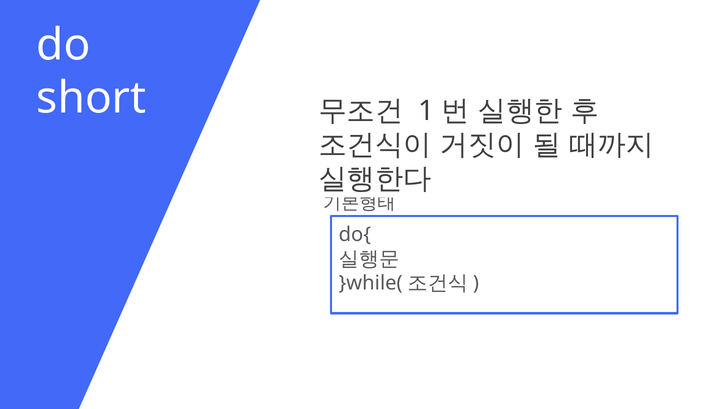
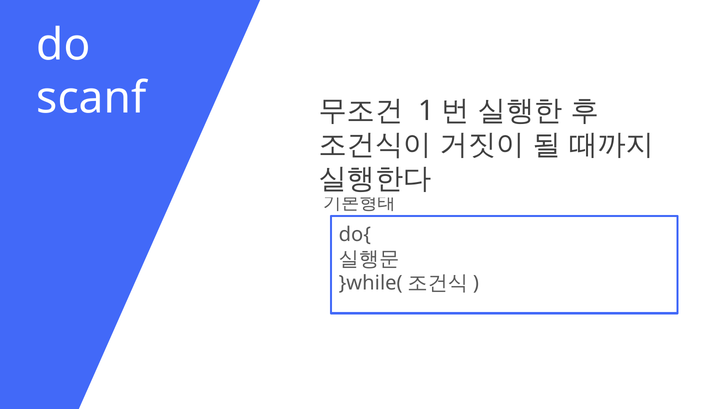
short: short -> scanf
